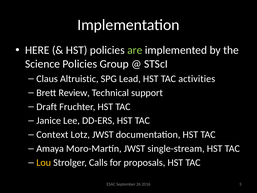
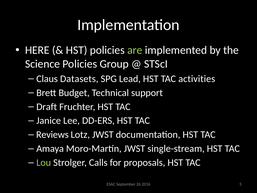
Altruistic: Altruistic -> Datasets
Review: Review -> Budget
Context: Context -> Reviews
Lou colour: yellow -> light green
